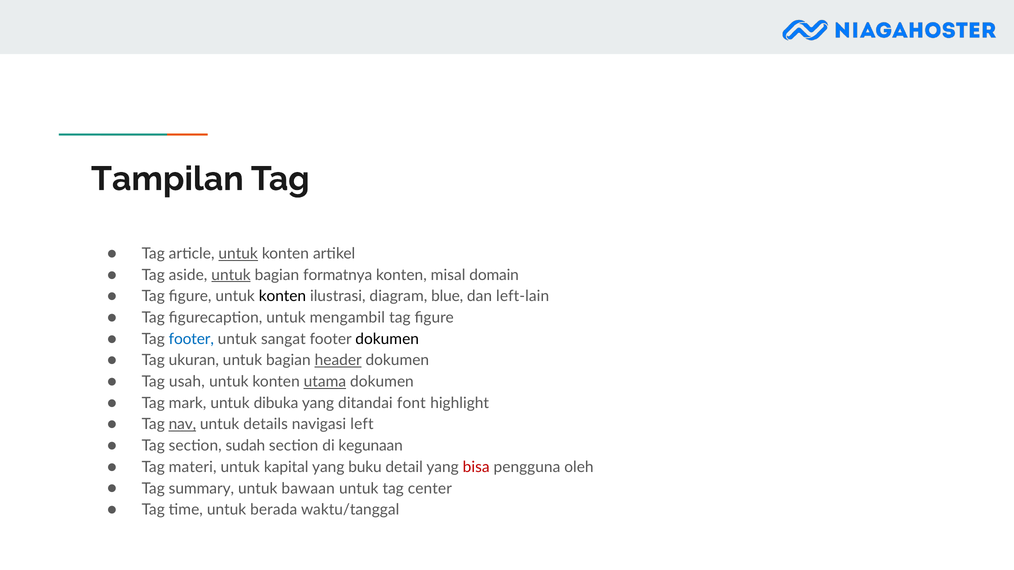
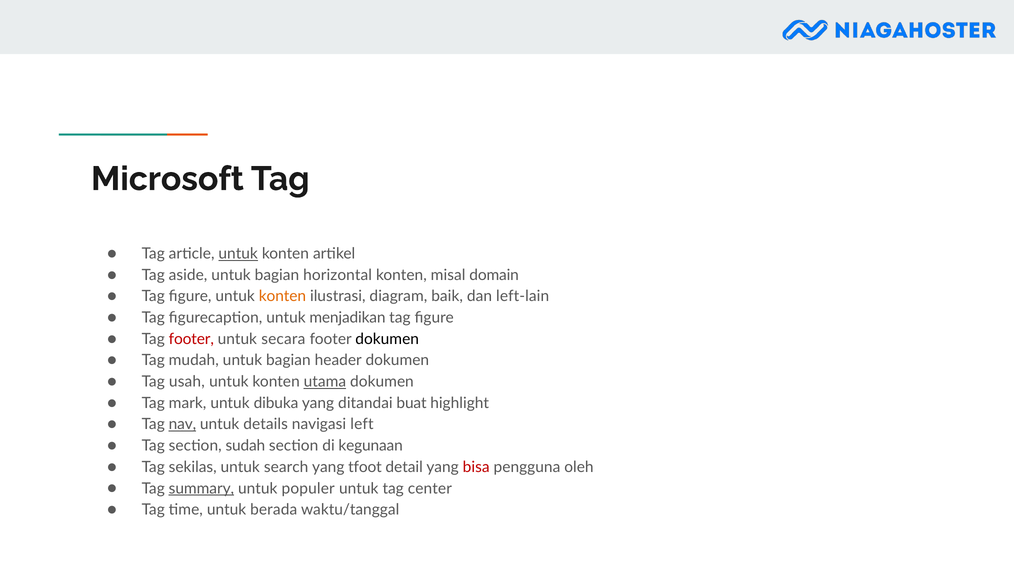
Tampilan: Tampilan -> Microsoft
untuk at (231, 275) underline: present -> none
formatnya: formatnya -> horizontal
konten at (282, 297) colour: black -> orange
blue: blue -> baik
mengambil: mengambil -> menjadikan
footer at (191, 339) colour: blue -> red
sangat: sangat -> secara
ukuran: ukuran -> mudah
header underline: present -> none
font: font -> buat
materi: materi -> sekilas
kapital: kapital -> search
buku: buku -> tfoot
summary underline: none -> present
bawaan: bawaan -> populer
